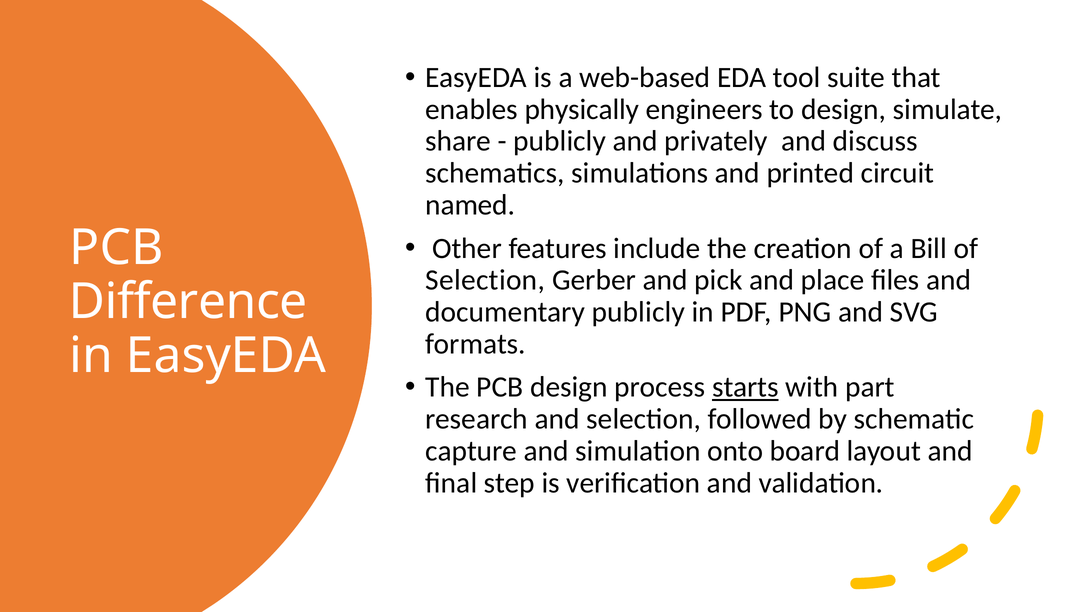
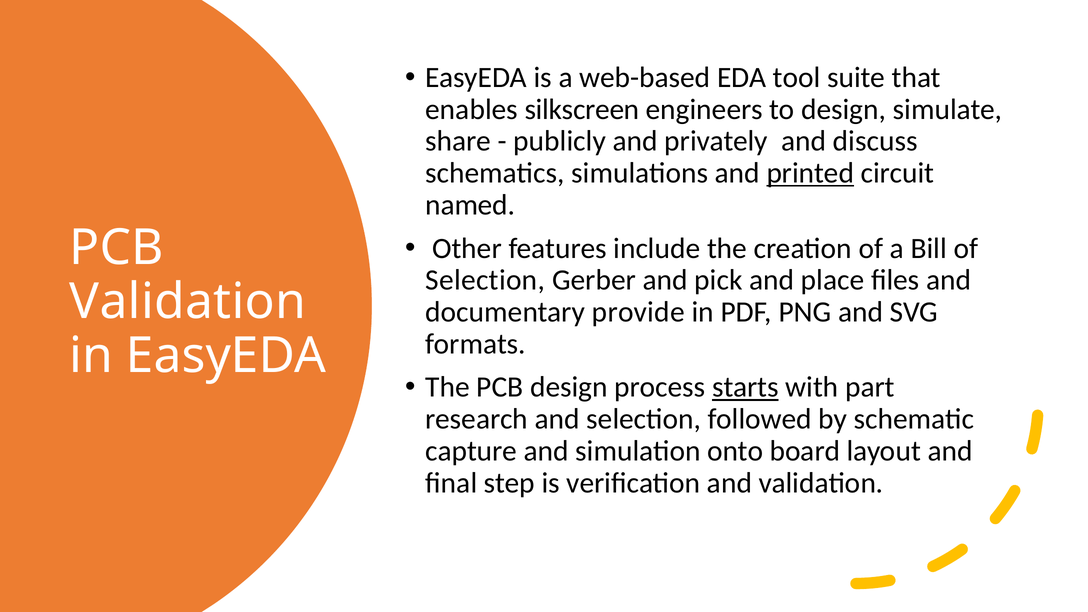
physically: physically -> silkscreen
printed underline: none -> present
Difference at (188, 302): Difference -> Validation
documentary publicly: publicly -> provide
